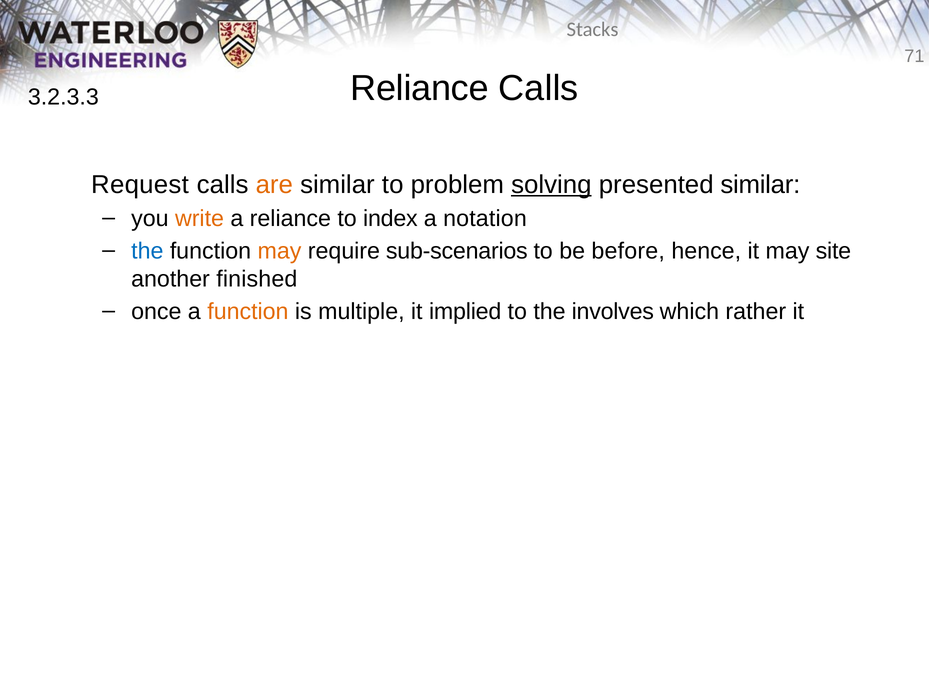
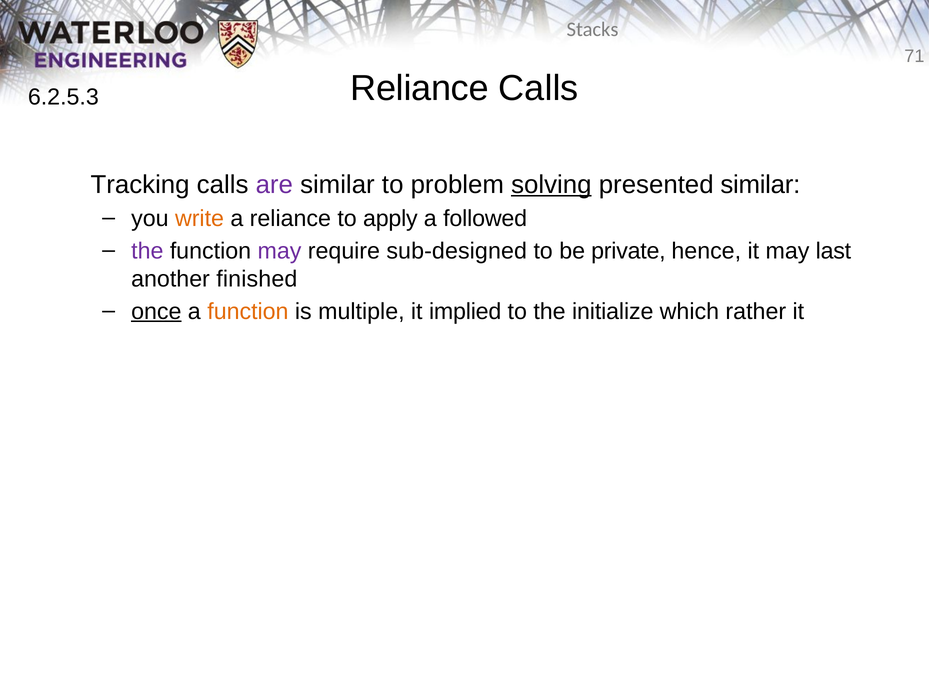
3.2.3.3: 3.2.3.3 -> 6.2.5.3
Request: Request -> Tracking
are colour: orange -> purple
index: index -> apply
notation: notation -> followed
the at (147, 251) colour: blue -> purple
may at (279, 251) colour: orange -> purple
sub-scenarios: sub-scenarios -> sub-designed
before: before -> private
site: site -> last
once underline: none -> present
involves: involves -> initialize
